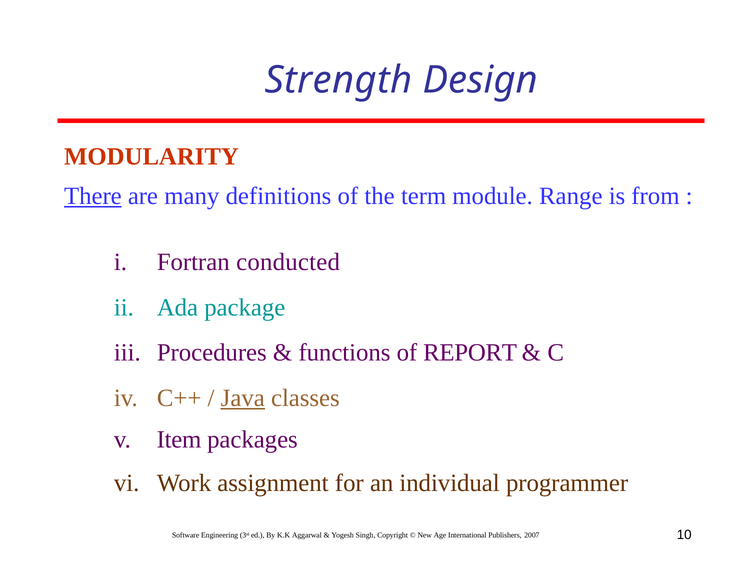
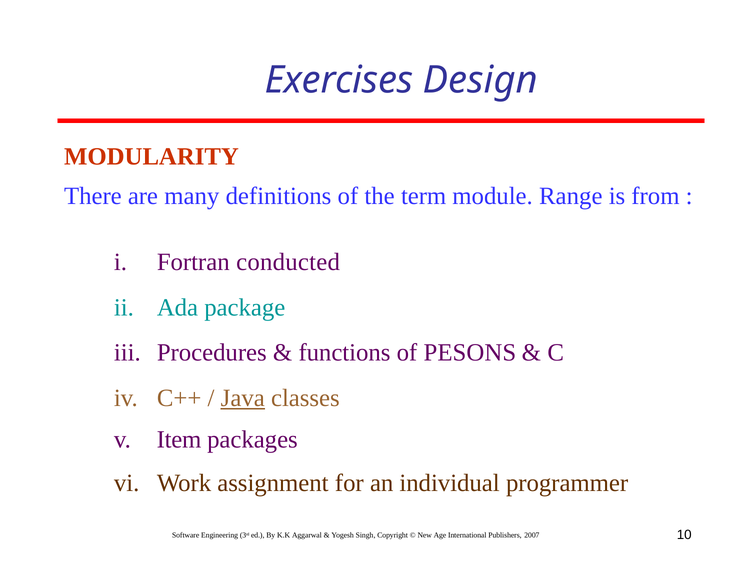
Strength: Strength -> Exercises
There underline: present -> none
REPORT: REPORT -> PESONS
